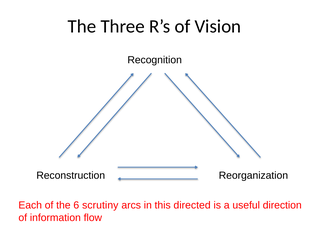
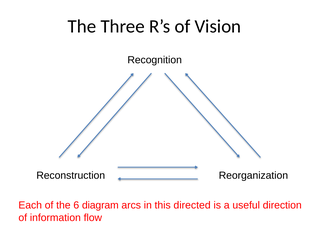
scrutiny: scrutiny -> diagram
